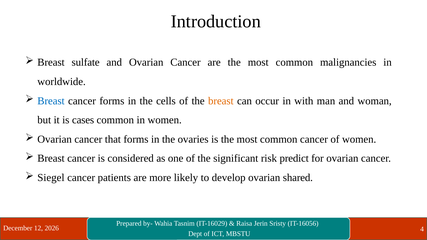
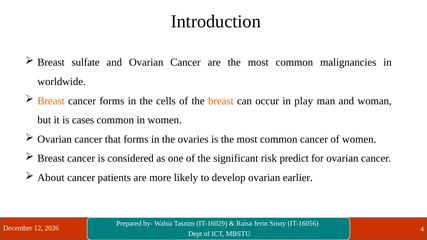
Breast at (51, 101) colour: blue -> orange
with: with -> play
Siegel: Siegel -> About
shared: shared -> earlier
